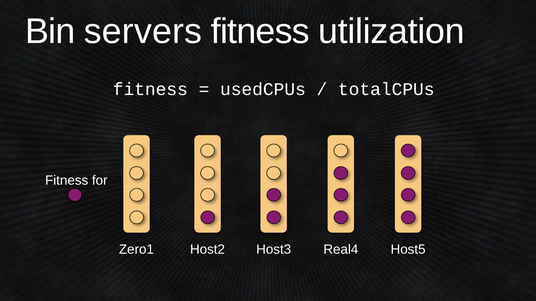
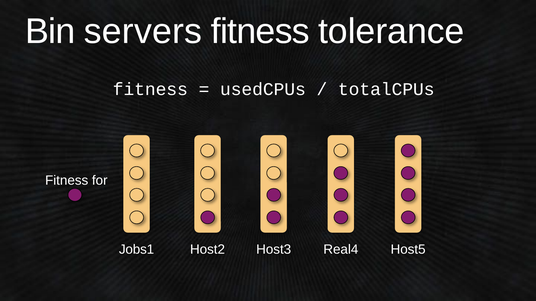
utilization: utilization -> tolerance
Zero1: Zero1 -> Jobs1
